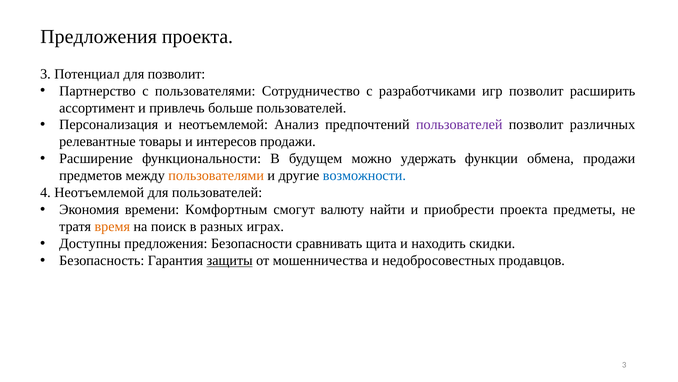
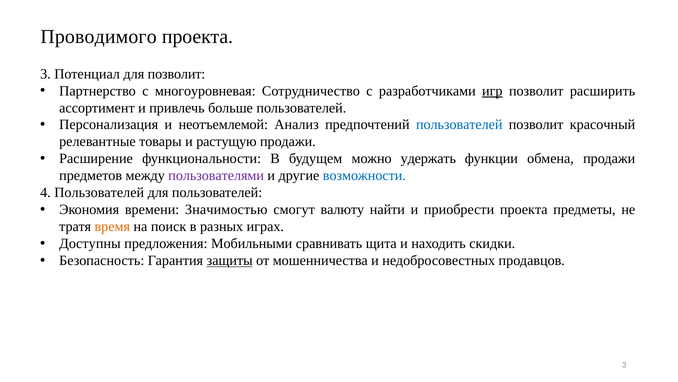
Предложения at (99, 36): Предложения -> Проводимого
с пользователями: пользователями -> многоуровневая
игр underline: none -> present
пользователей at (459, 125) colour: purple -> blue
различных: различных -> красочный
интересов: интересов -> растущую
пользователями at (216, 175) colour: orange -> purple
4 Неотъемлемой: Неотъемлемой -> Пользователей
Комфортным: Комфортным -> Значимостью
Безопасности: Безопасности -> Мобильными
